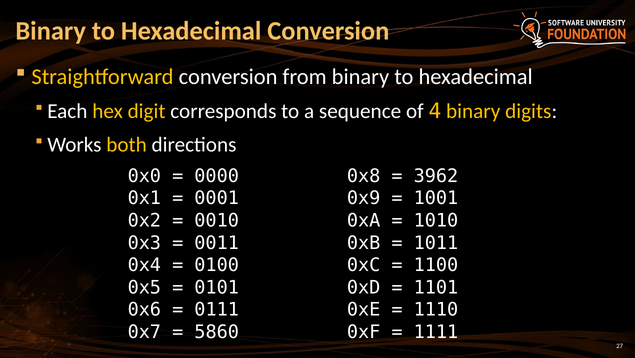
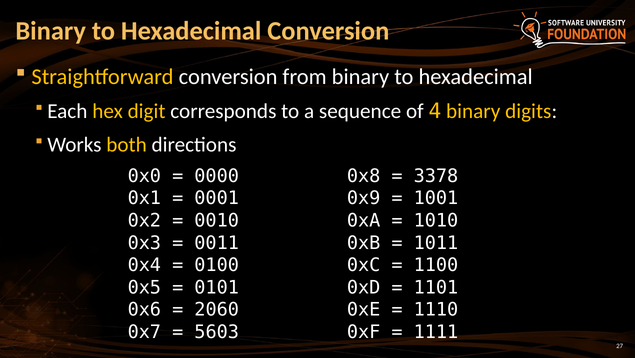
3962: 3962 -> 3378
0111: 0111 -> 2060
5860: 5860 -> 5603
